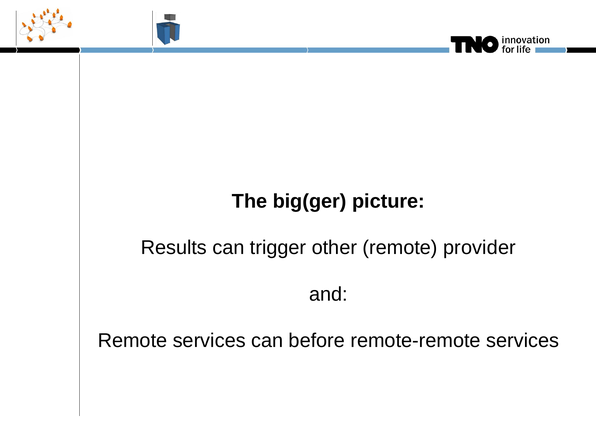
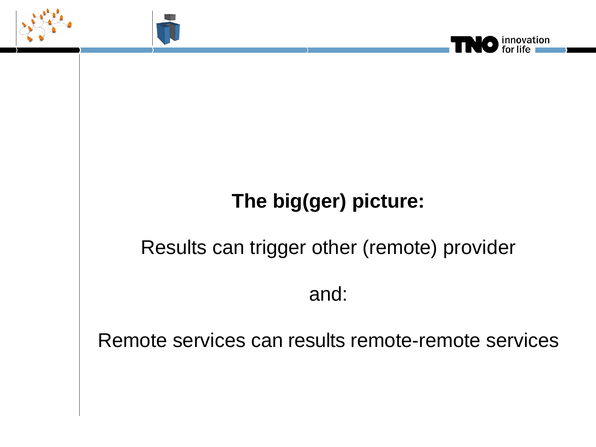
can before: before -> results
